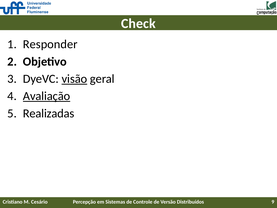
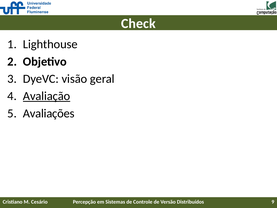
Responder: Responder -> Lighthouse
visão underline: present -> none
Realizadas: Realizadas -> Avaliações
